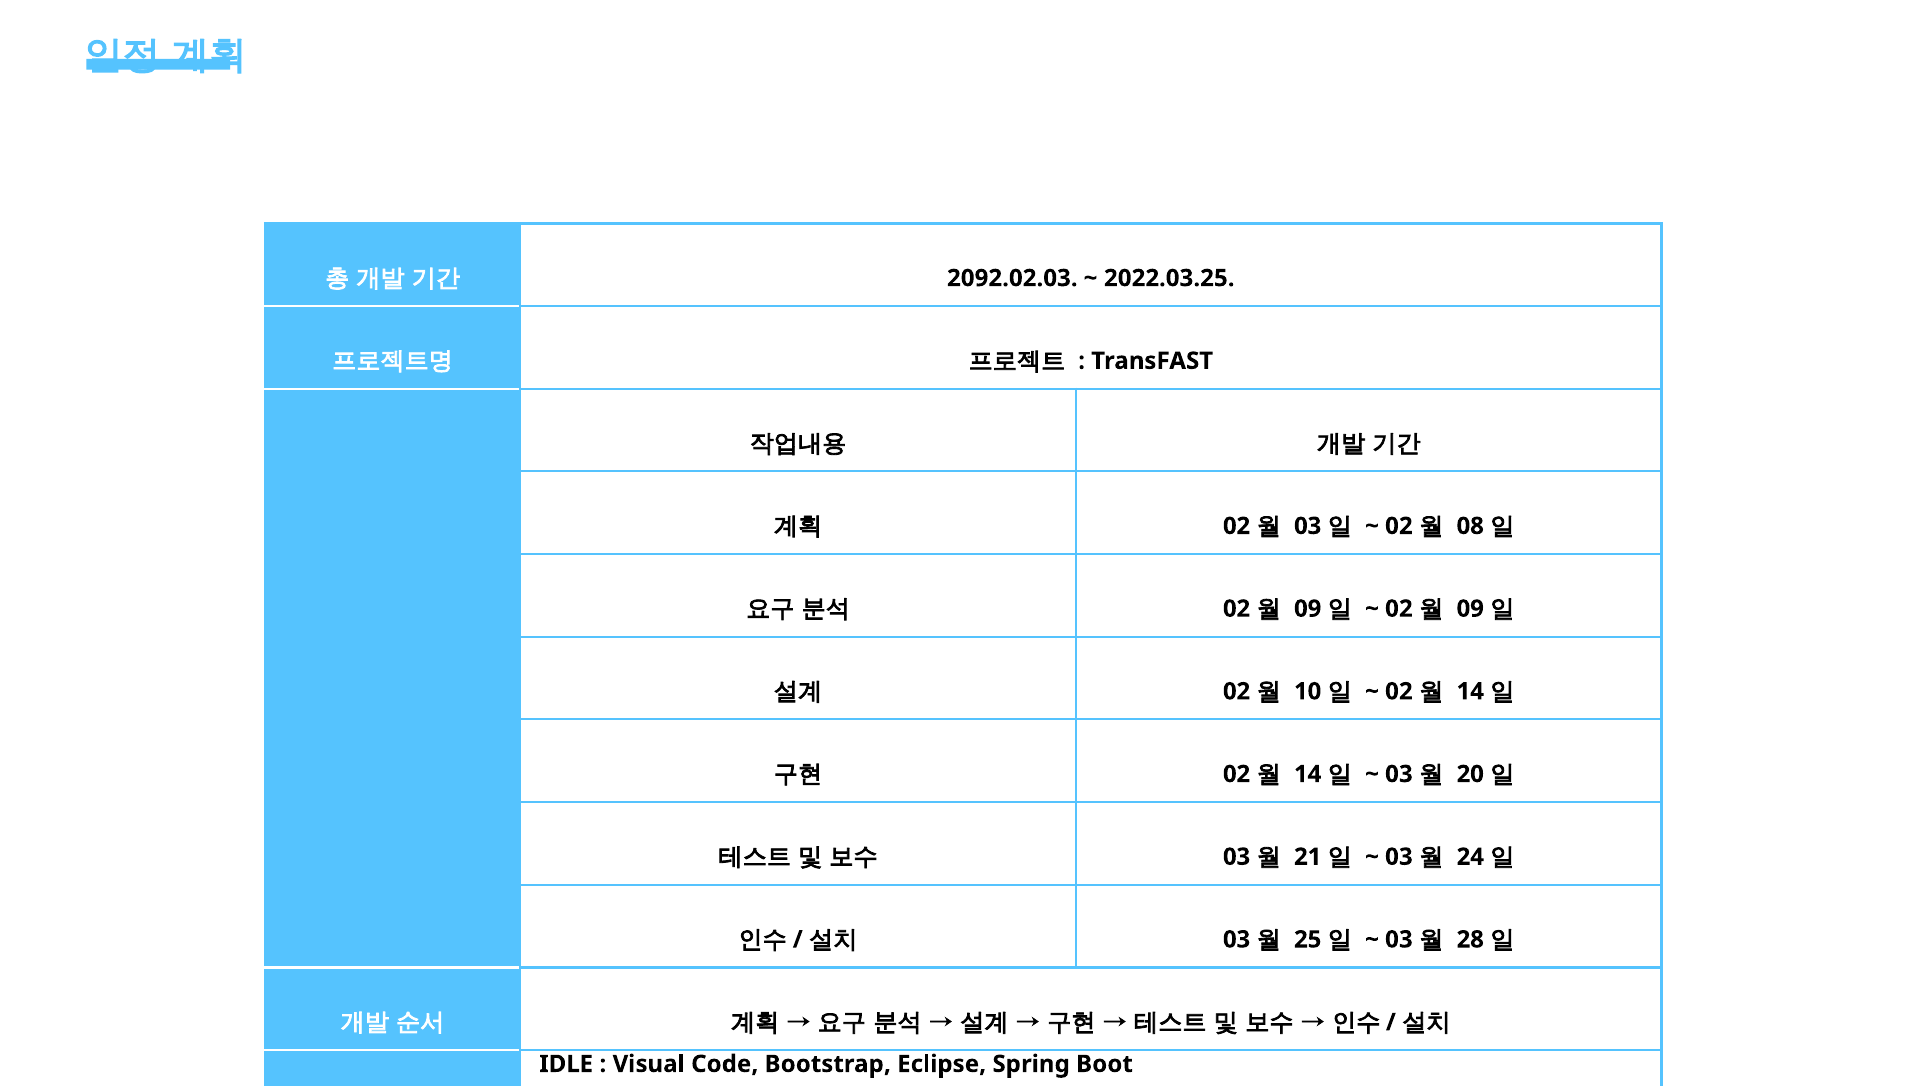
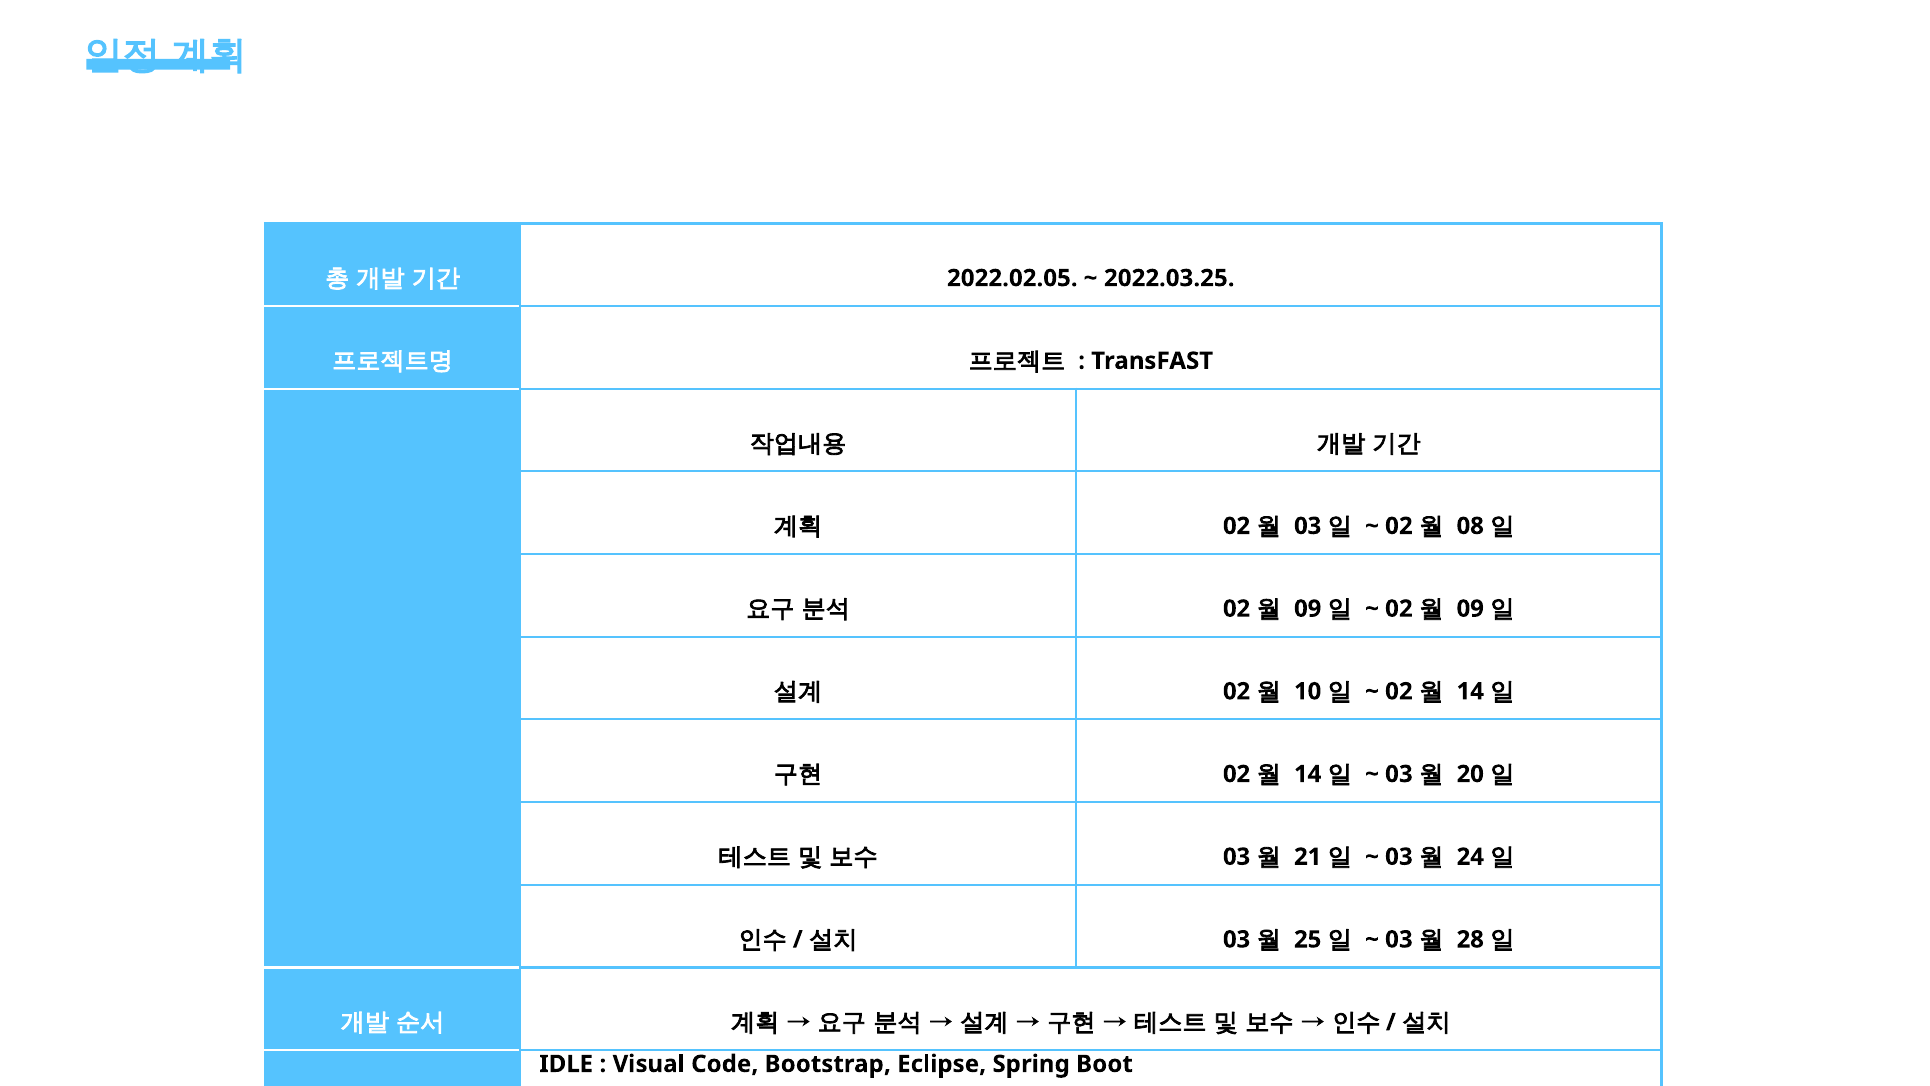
2092.02.03: 2092.02.03 -> 2022.02.05
